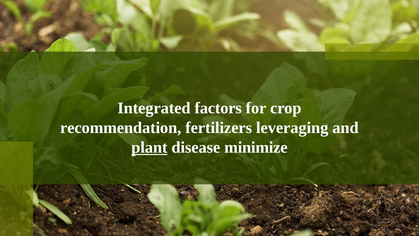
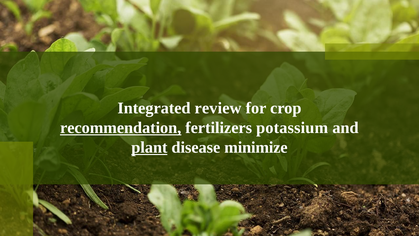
factors: factors -> review
recommendation underline: none -> present
leveraging: leveraging -> potassium
